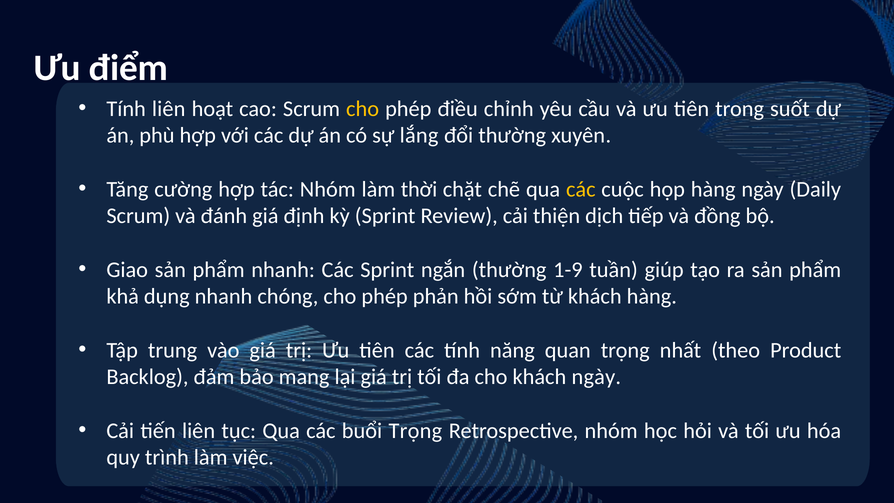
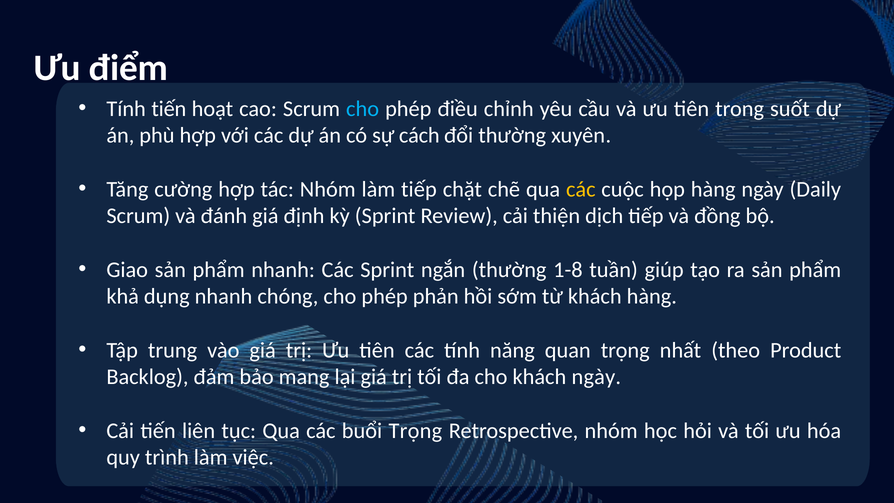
Tính liên: liên -> tiến
cho at (363, 109) colour: yellow -> light blue
lắng: lắng -> cách
làm thời: thời -> tiếp
1-9: 1-9 -> 1-8
